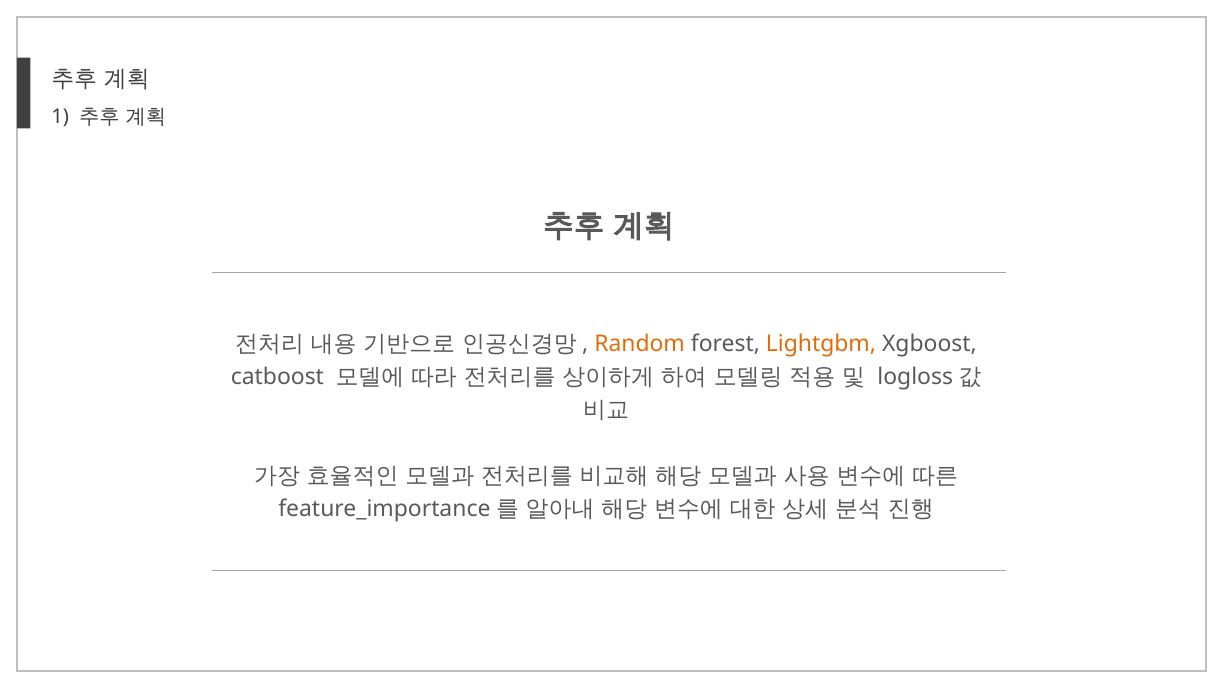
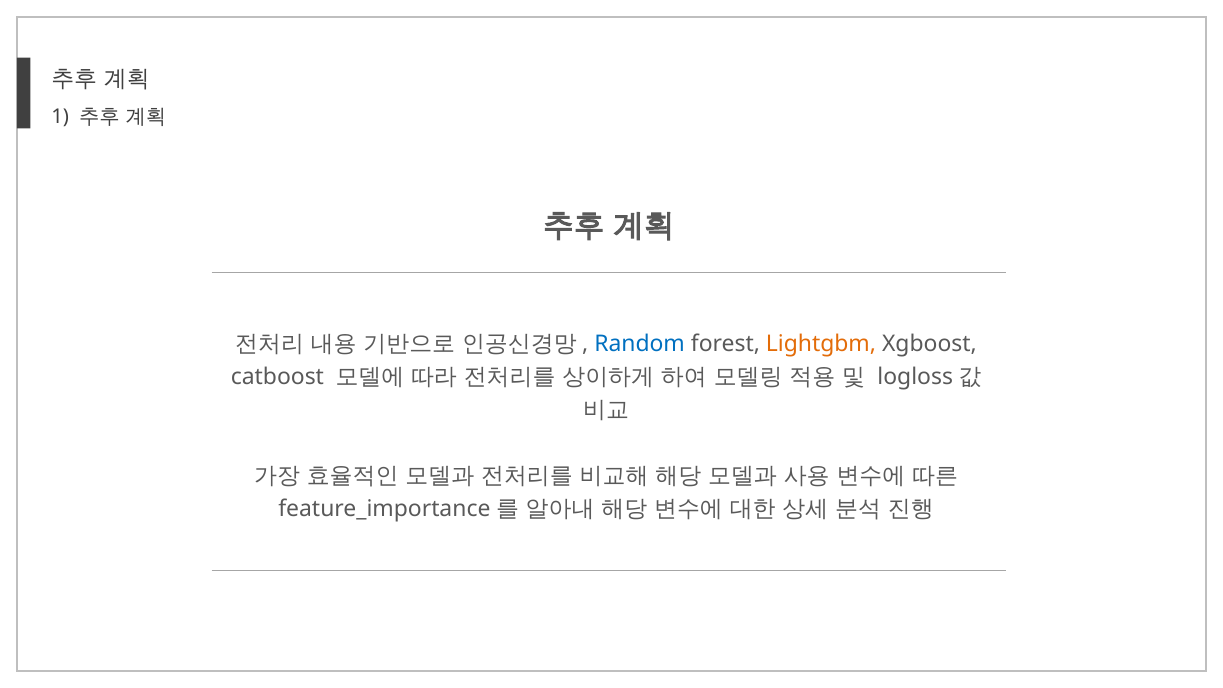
Random colour: orange -> blue
